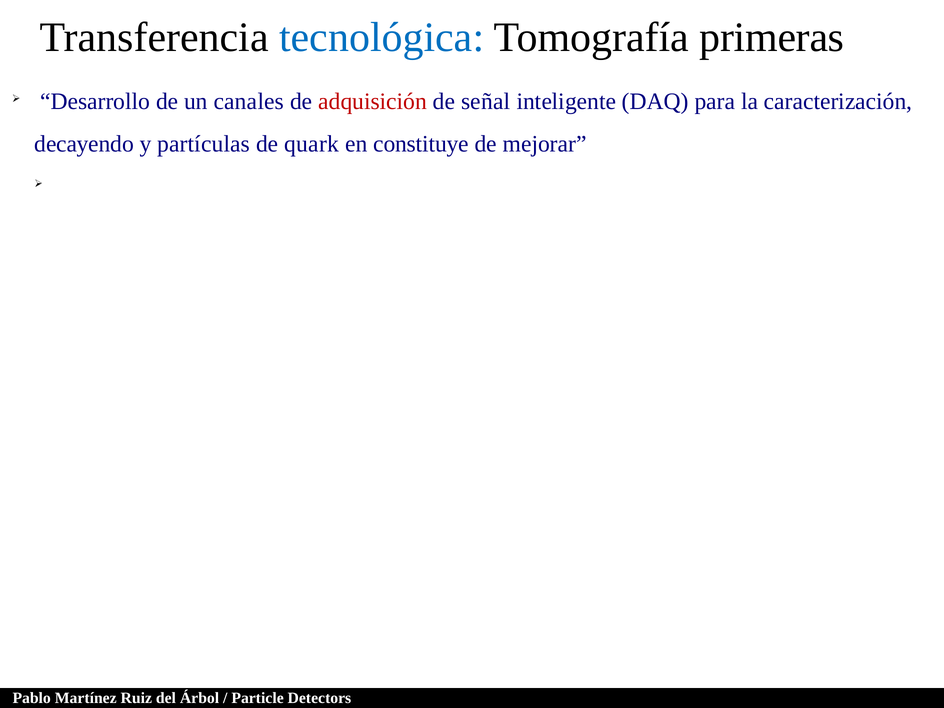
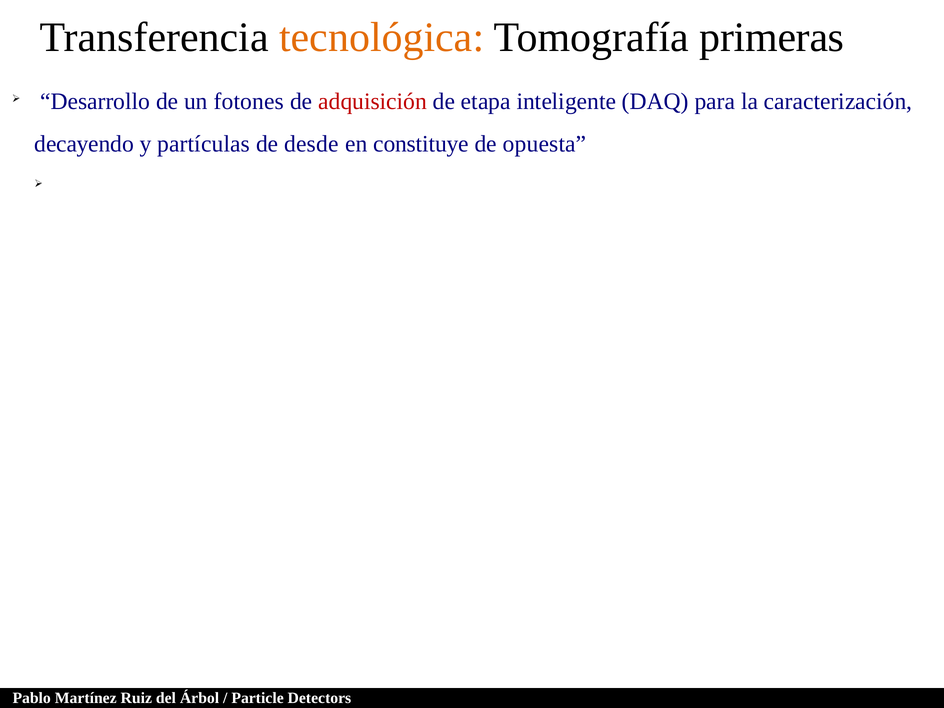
tecnológica colour: blue -> orange
canales: canales -> fotones
señal: señal -> etapa
quark: quark -> desde
mejorar: mejorar -> opuesta
